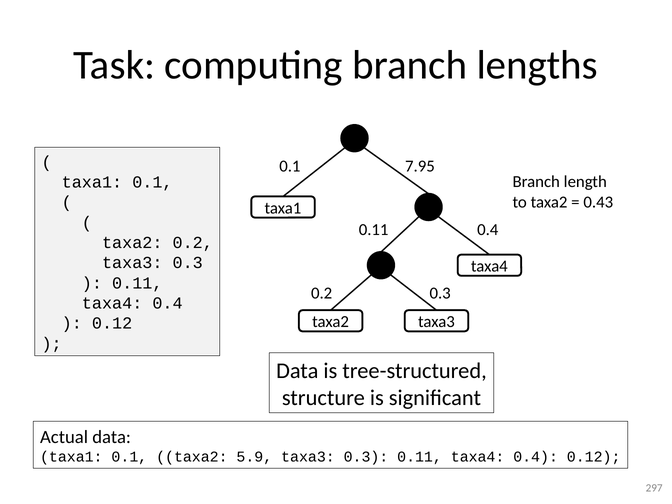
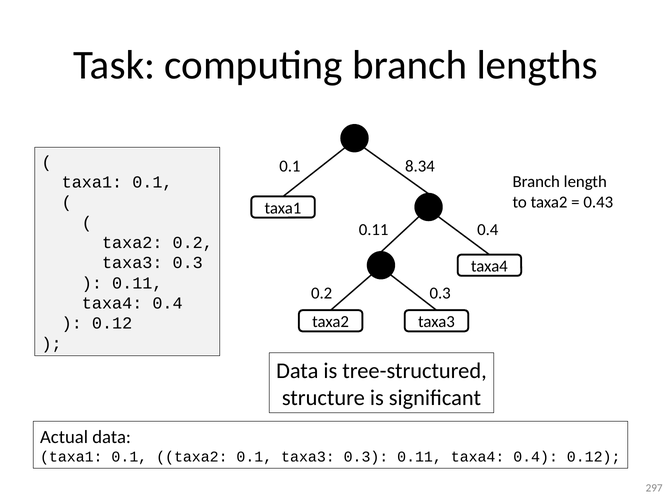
7.95: 7.95 -> 8.34
taxa2 5.9: 5.9 -> 0.1
